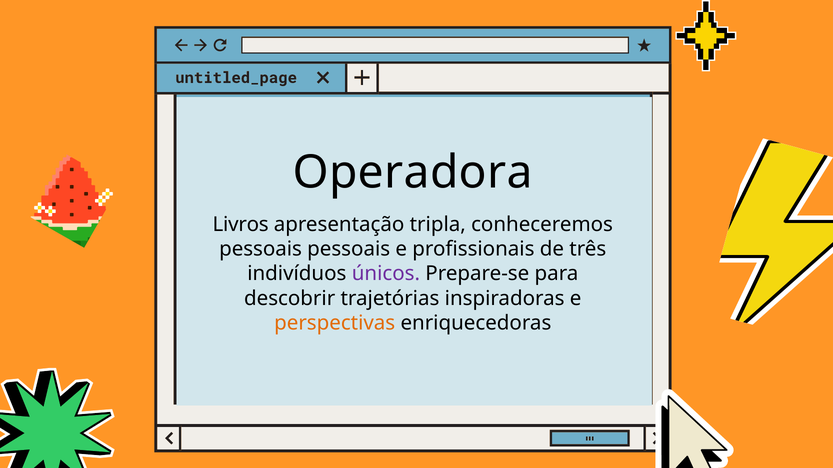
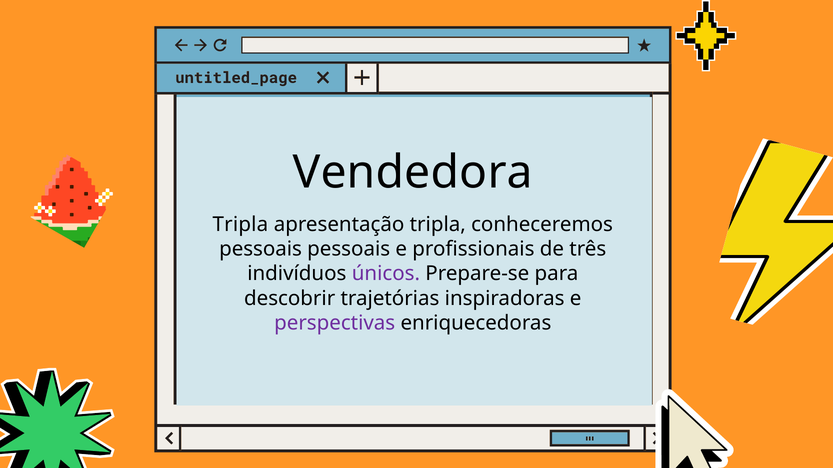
Operadora: Operadora -> Vendedora
Livros at (241, 225): Livros -> Tripla
perspectivas colour: orange -> purple
